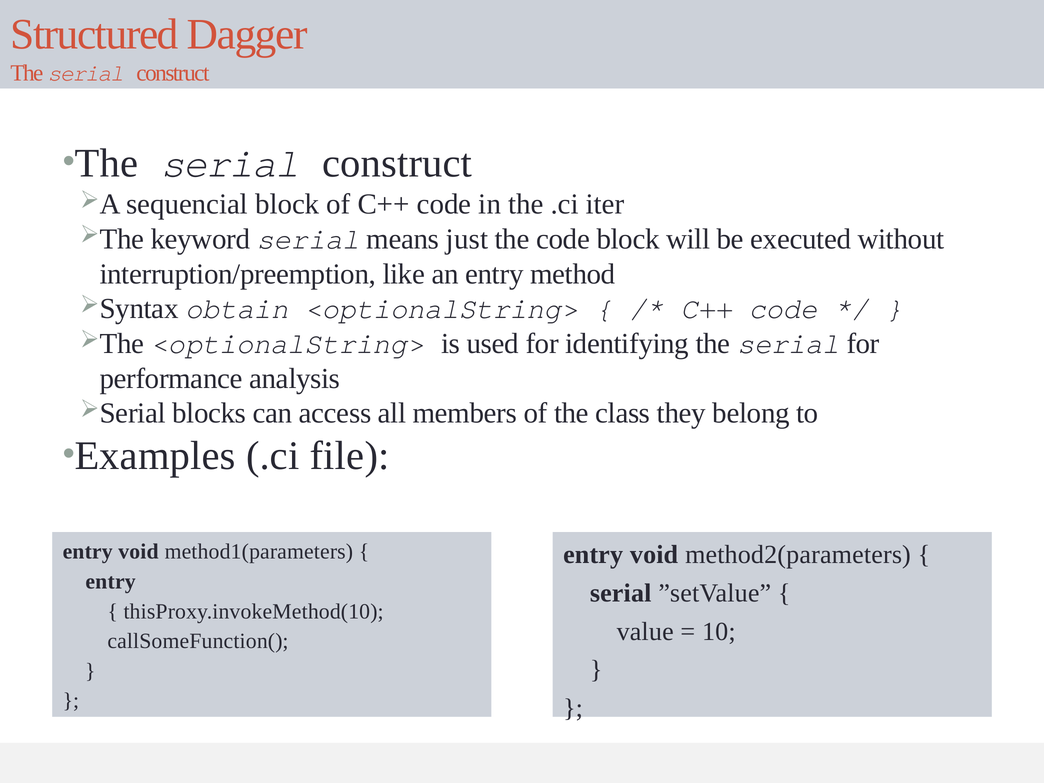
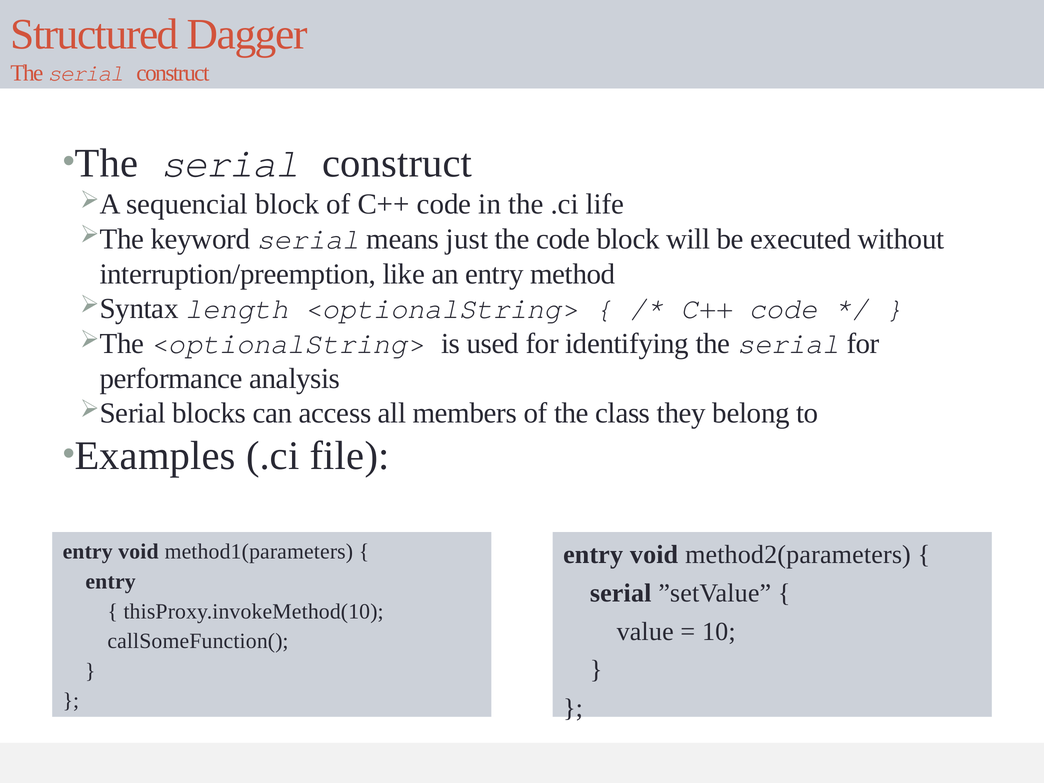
iter: iter -> life
obtain: obtain -> length
